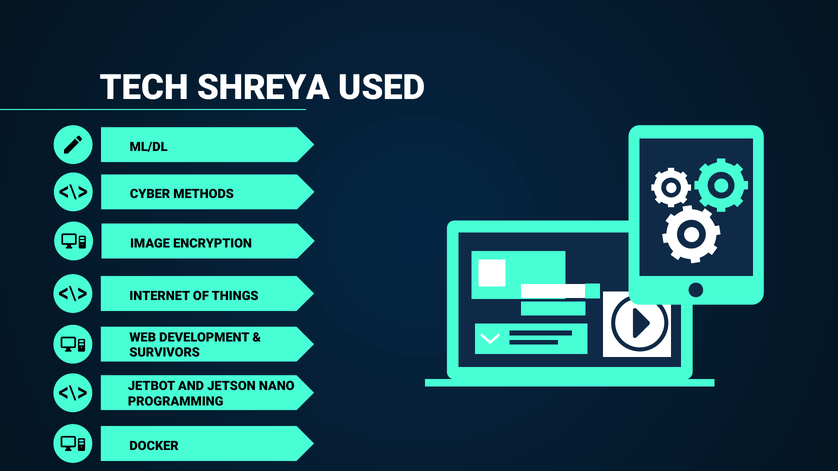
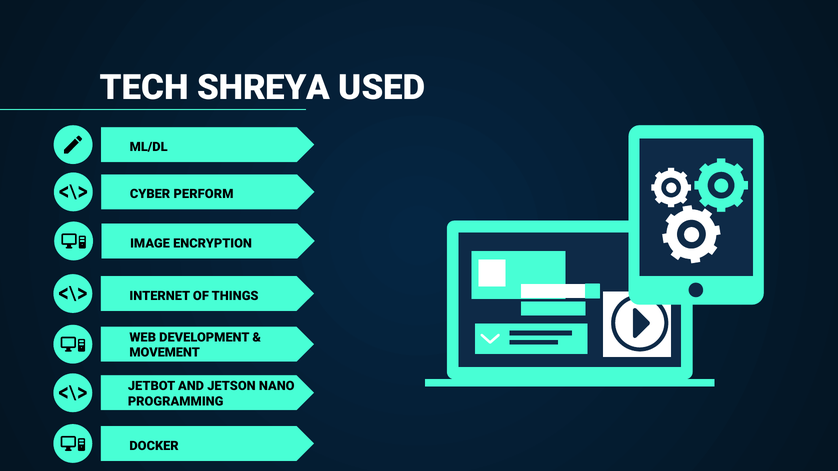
METHODS: METHODS -> PERFORM
SURVIVORS: SURVIVORS -> MOVEMENT
